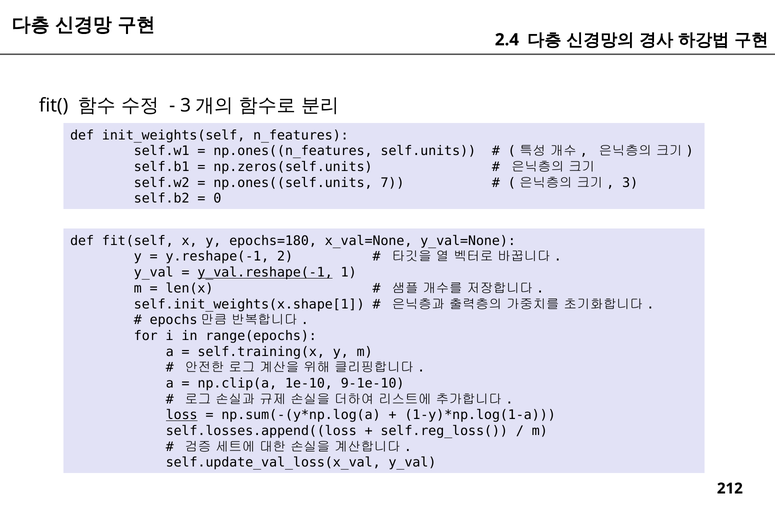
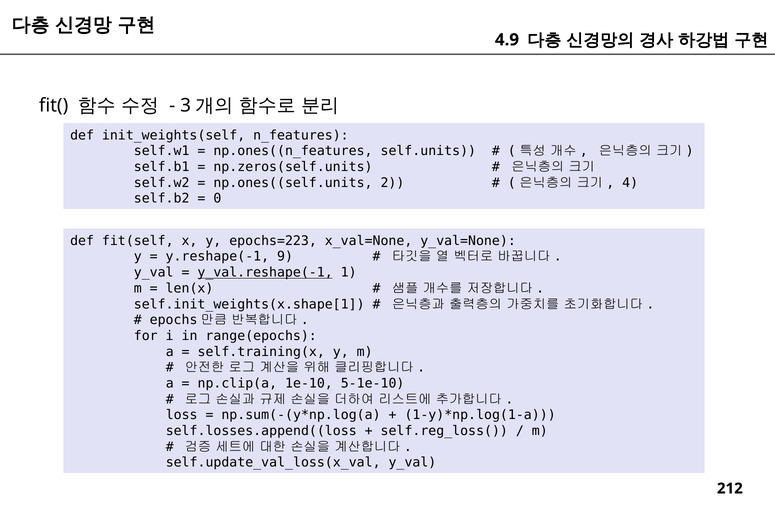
2.4: 2.4 -> 4.9
7: 7 -> 2
3: 3 -> 4
epochs=180: epochs=180 -> epochs=223
2: 2 -> 9
9-1e-10: 9-1e-10 -> 5-1e-10
loss underline: present -> none
